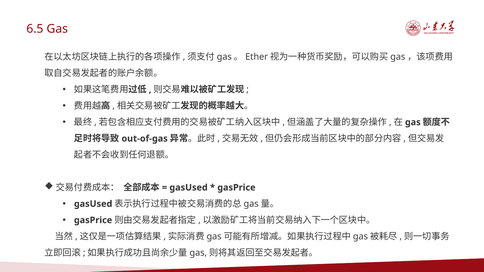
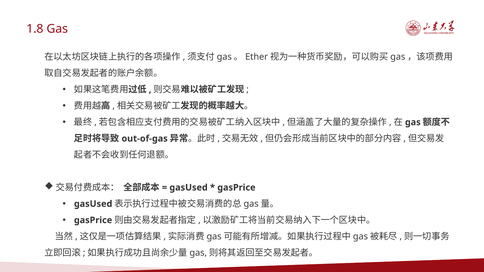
6.5: 6.5 -> 1.8
